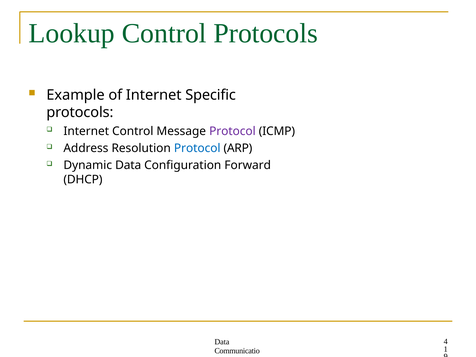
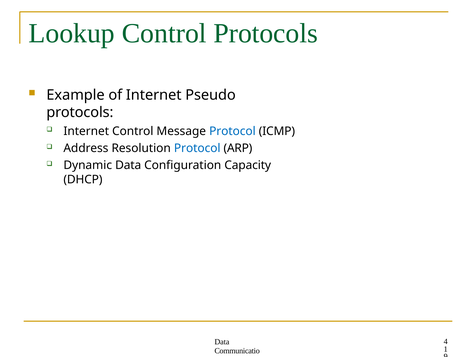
Specific: Specific -> Pseudo
Protocol at (232, 131) colour: purple -> blue
Forward: Forward -> Capacity
